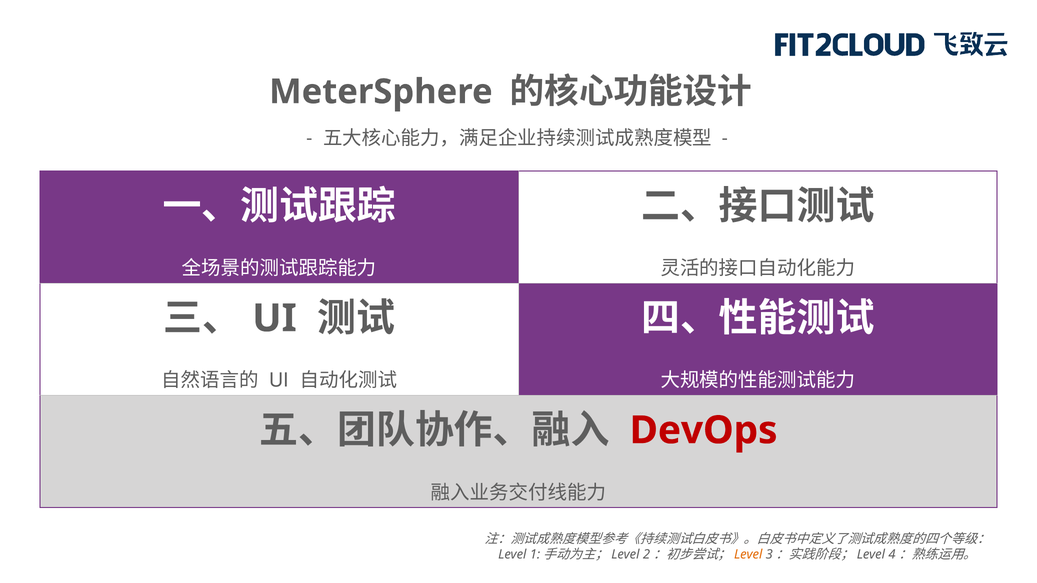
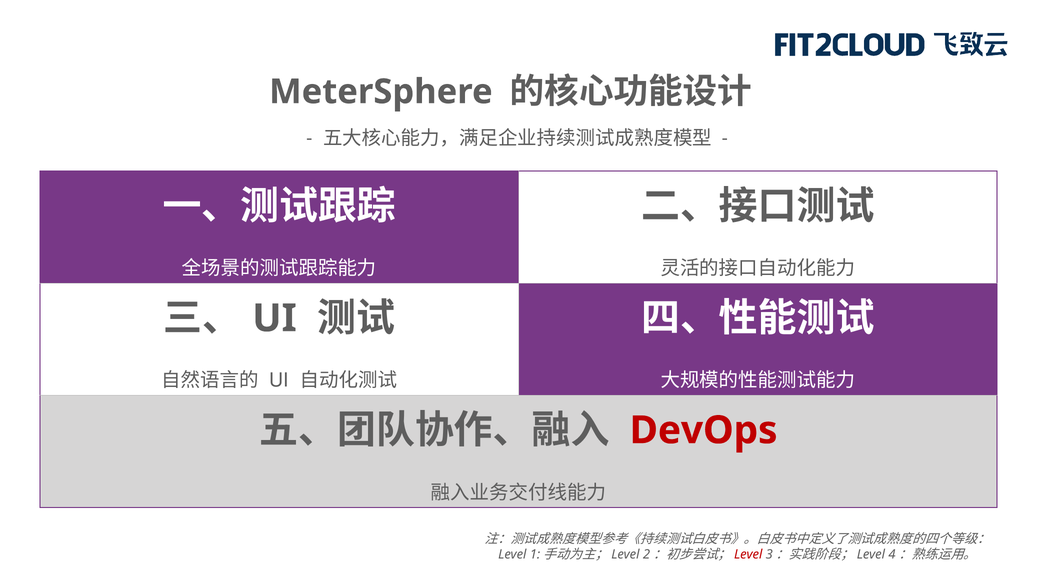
Level at (748, 555) colour: orange -> red
